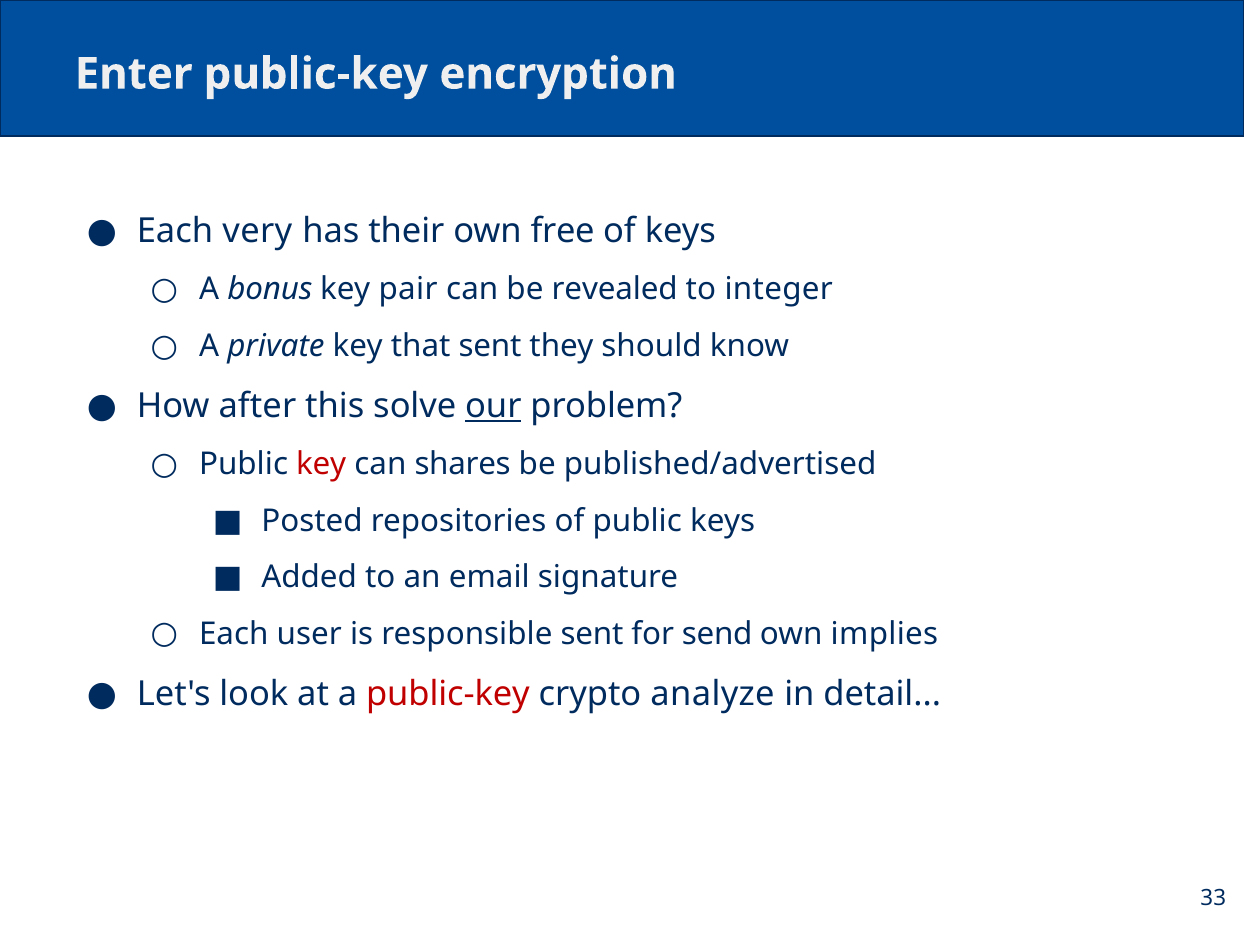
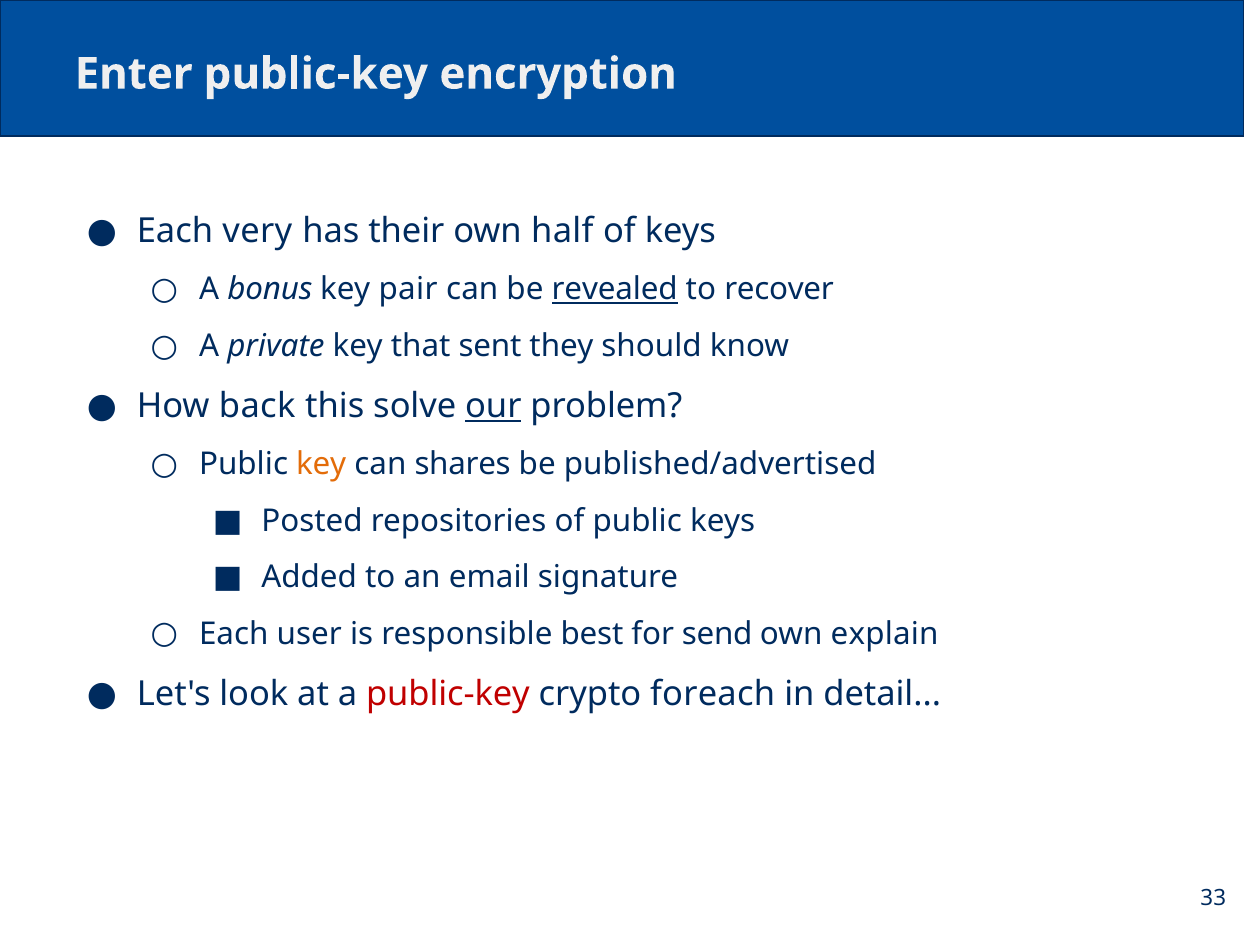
free: free -> half
revealed underline: none -> present
integer: integer -> recover
after: after -> back
key at (321, 464) colour: red -> orange
responsible sent: sent -> best
implies: implies -> explain
analyze: analyze -> foreach
